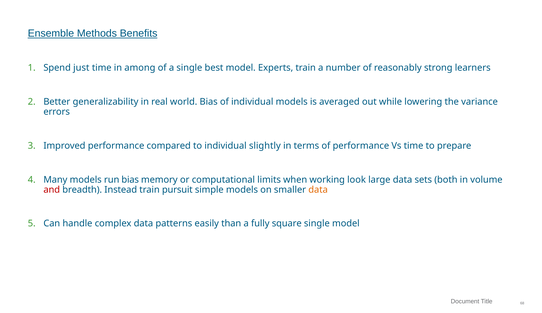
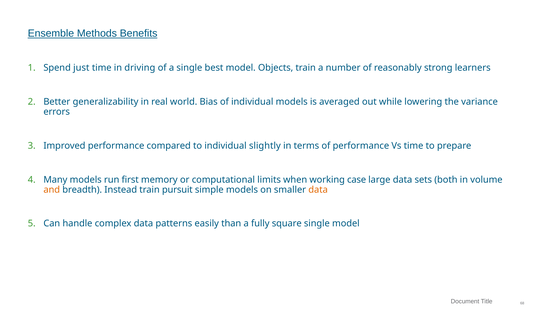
among: among -> driving
Experts: Experts -> Objects
run bias: bias -> first
look: look -> case
and colour: red -> orange
